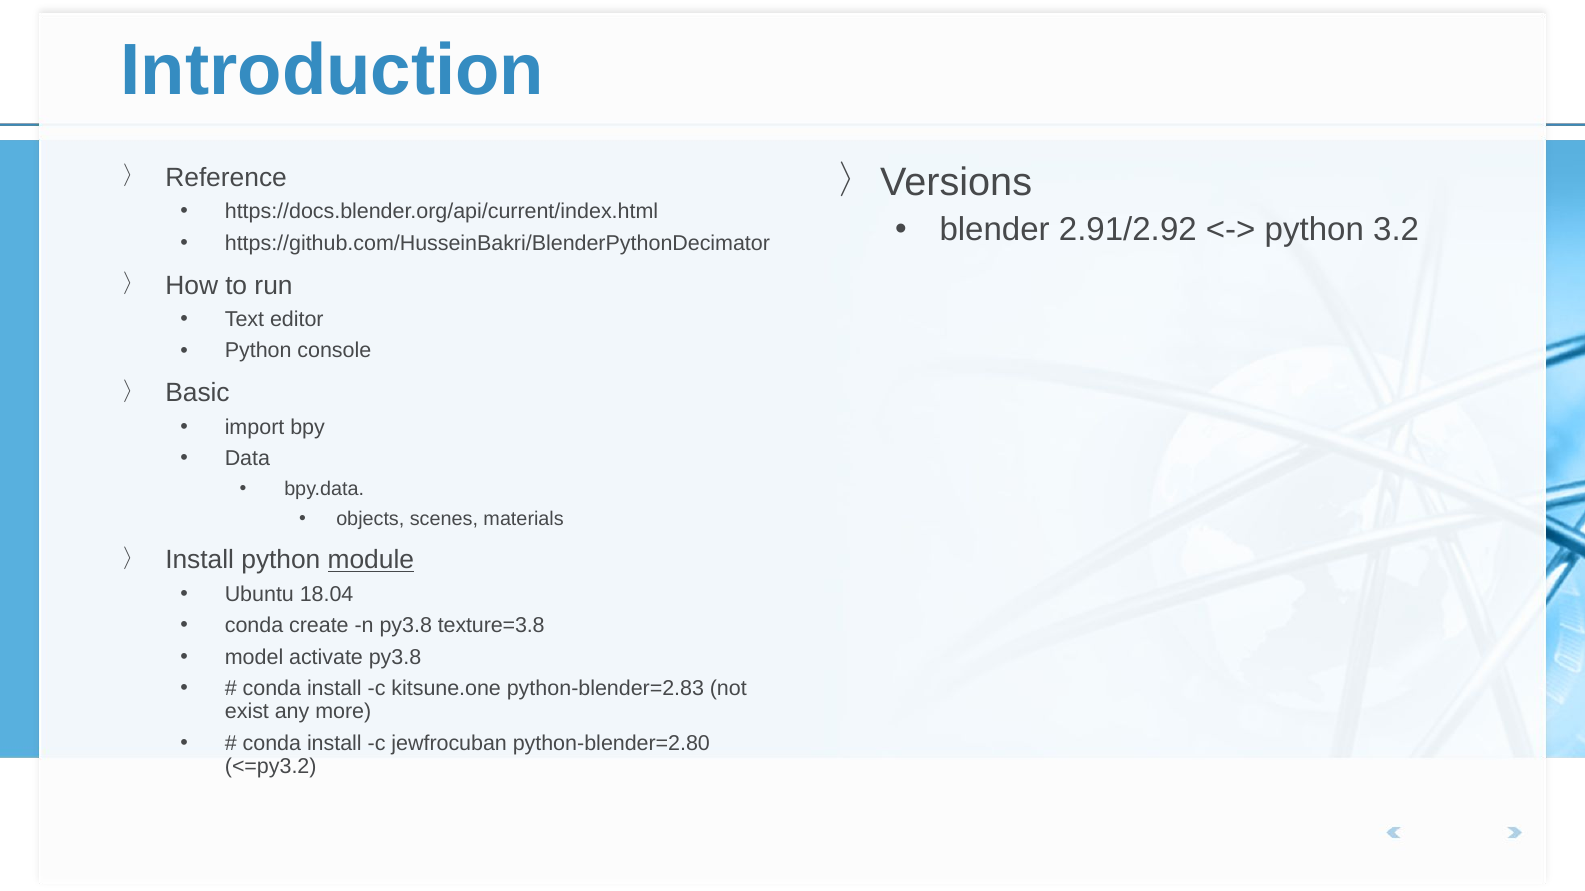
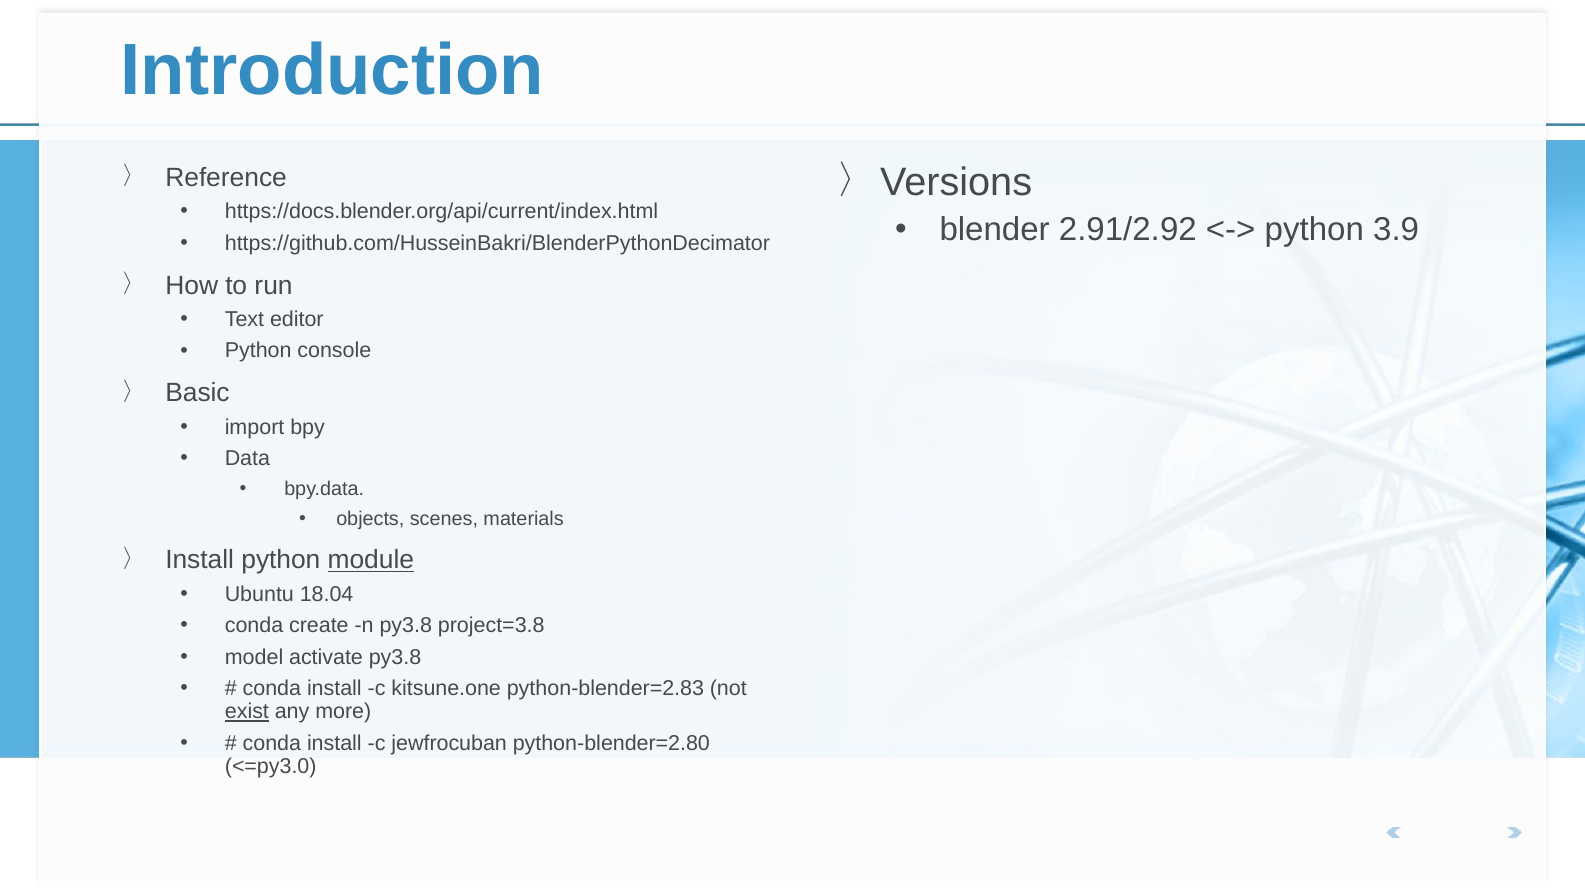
3.2: 3.2 -> 3.9
texture=3.8: texture=3.8 -> project=3.8
exist underline: none -> present
<=py3.2: <=py3.2 -> <=py3.0
